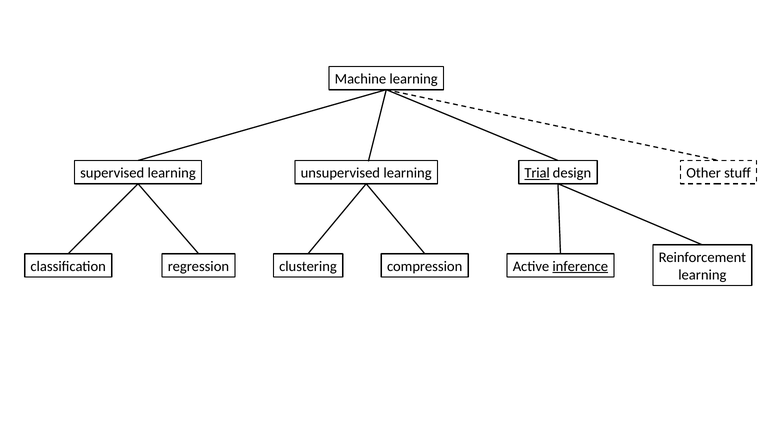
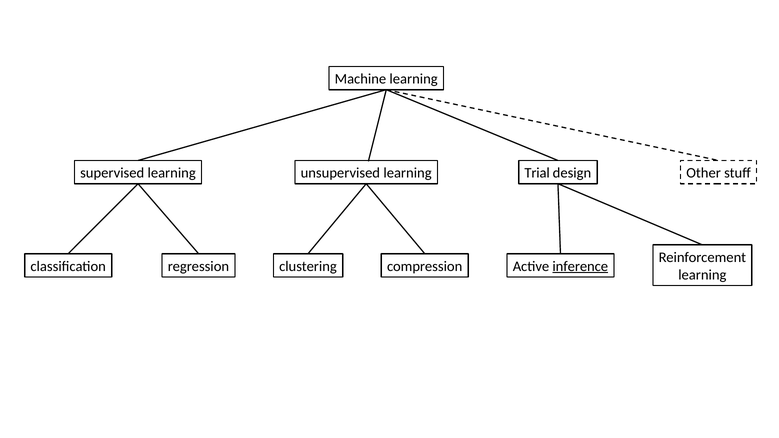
Trial underline: present -> none
